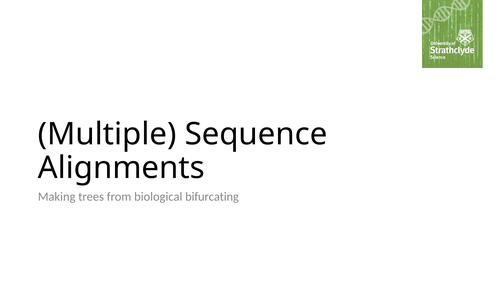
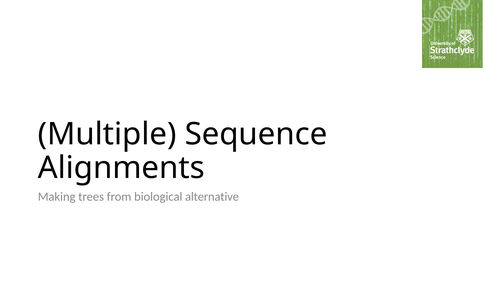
bifurcating: bifurcating -> alternative
